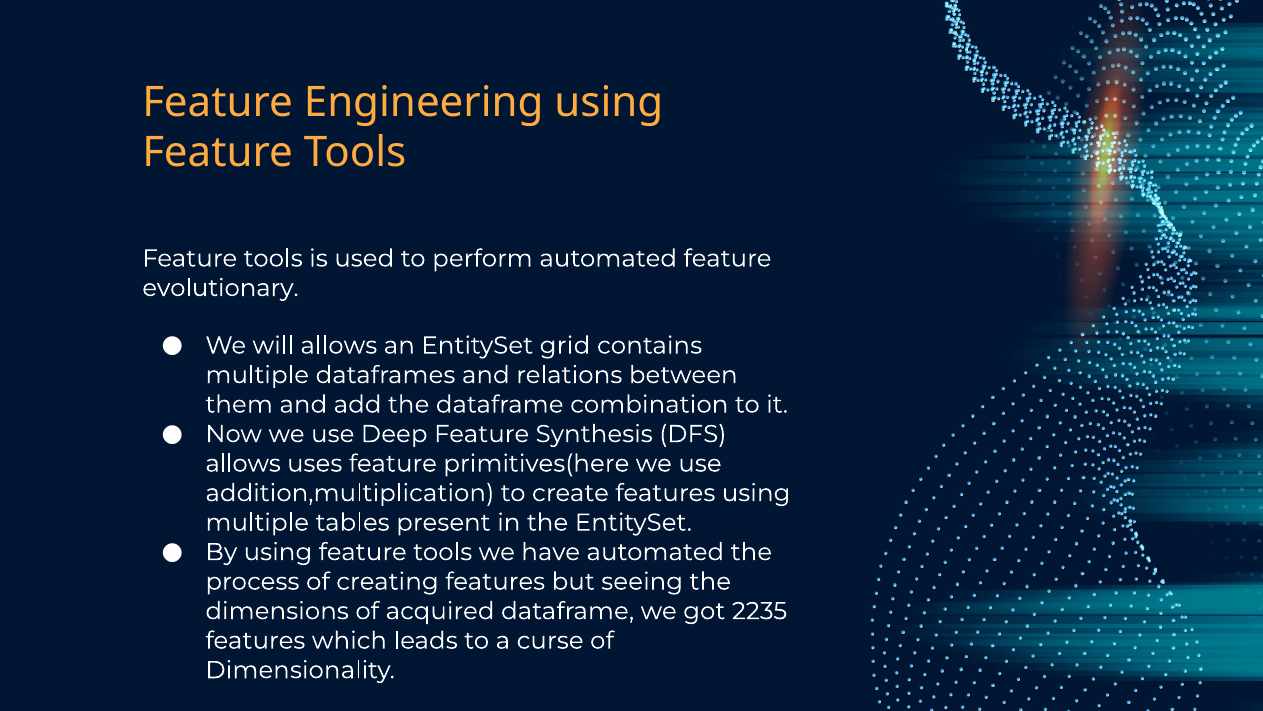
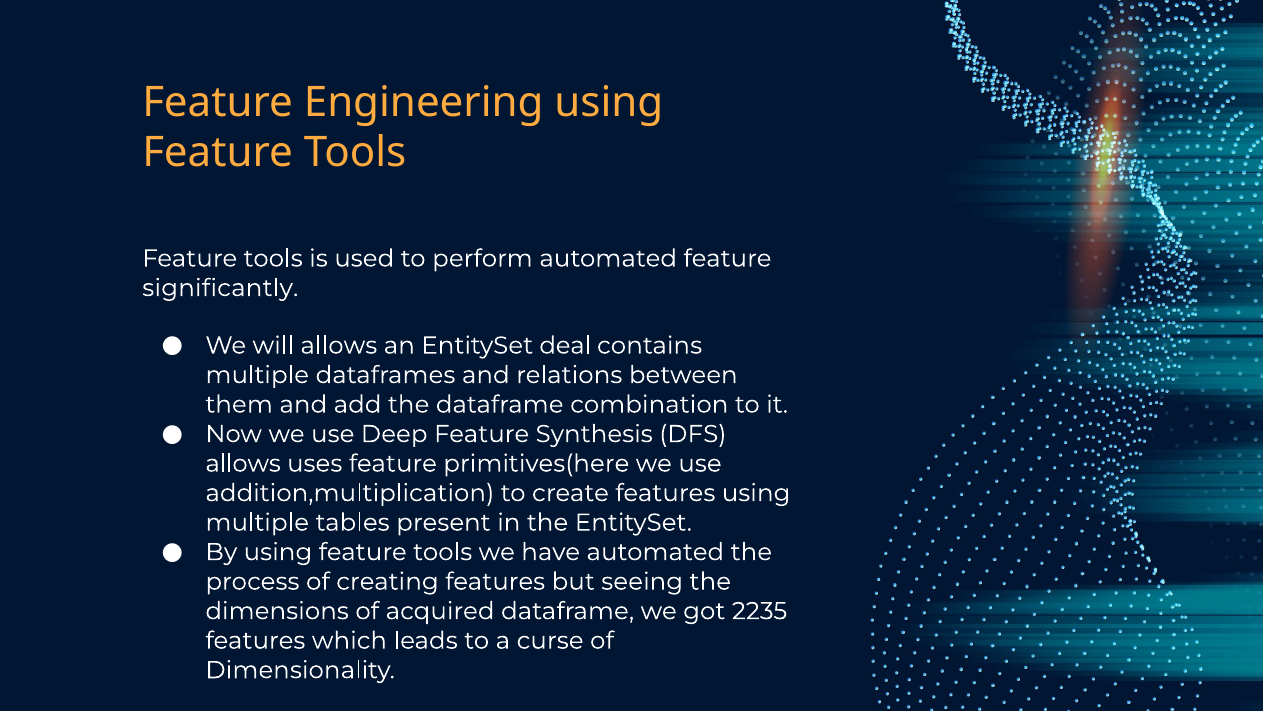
evolutionary: evolutionary -> significantly
grid: grid -> deal
